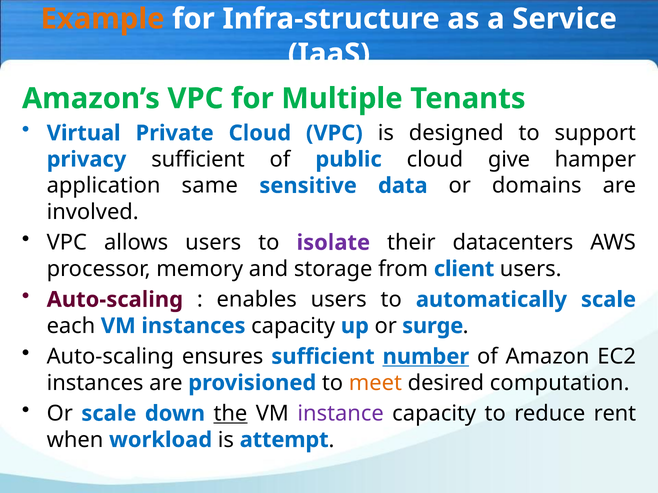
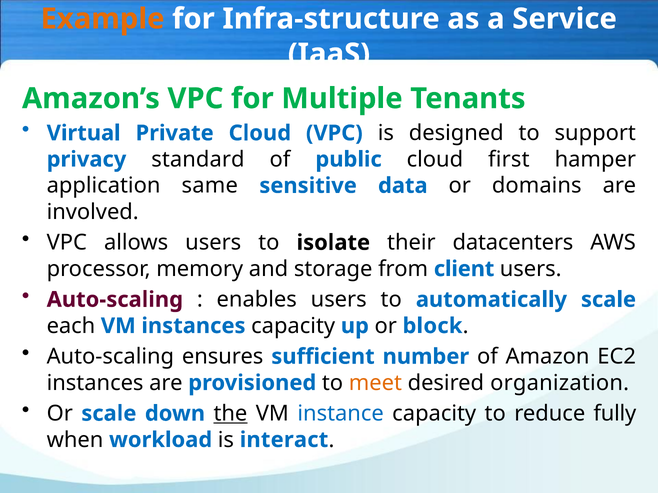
privacy sufficient: sufficient -> standard
give: give -> first
isolate colour: purple -> black
surge: surge -> block
number underline: present -> none
computation: computation -> organization
instance colour: purple -> blue
rent: rent -> fully
attempt: attempt -> interact
